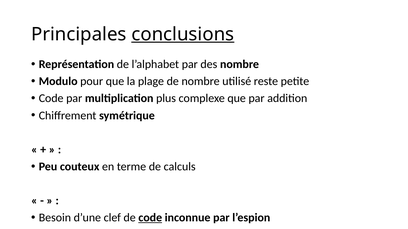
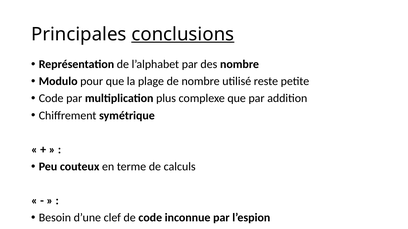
code at (150, 218) underline: present -> none
